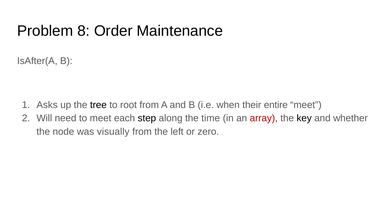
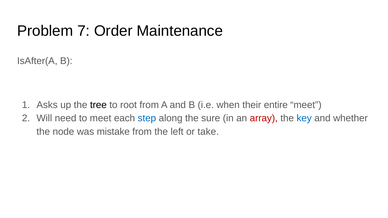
8: 8 -> 7
step colour: black -> blue
time: time -> sure
key colour: black -> blue
visually: visually -> mistake
zero: zero -> take
